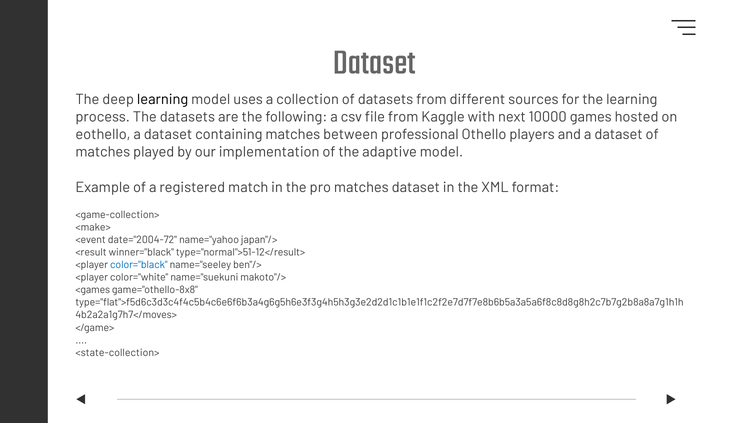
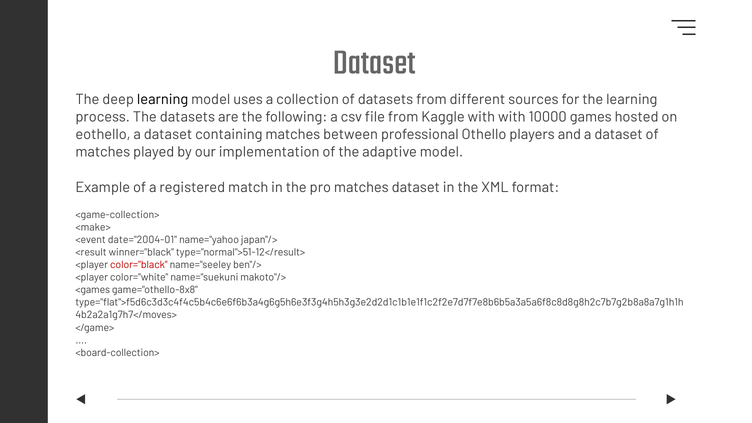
with next: next -> with
date="2004-72: date="2004-72 -> date="2004-01
color="black colour: blue -> red
<state-collection>: <state-collection> -> <board-collection>
